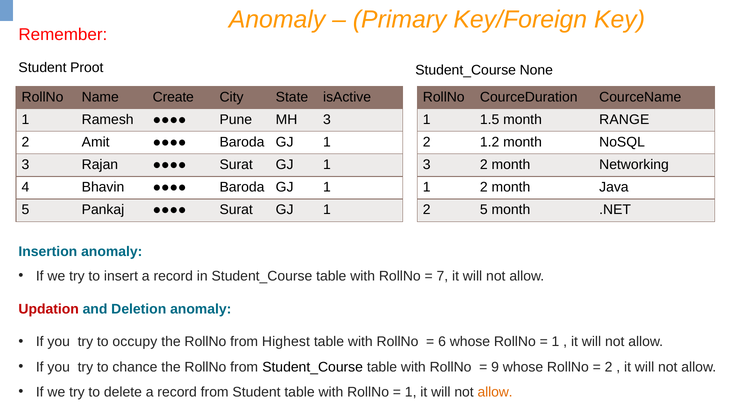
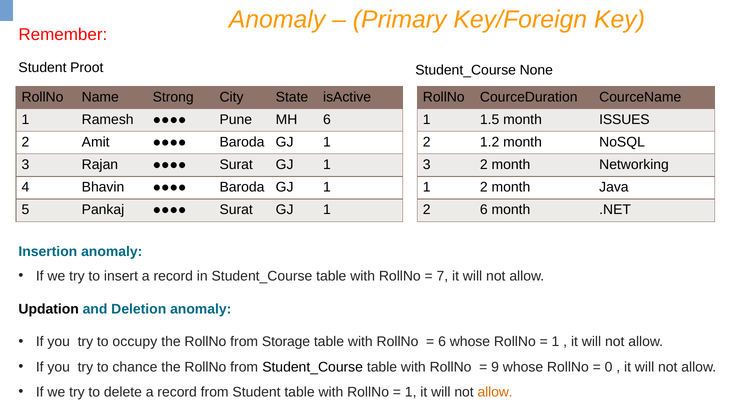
Create: Create -> Strong
MH 3: 3 -> 6
RANGE: RANGE -> ISSUES
2 5: 5 -> 6
Updation colour: red -> black
Highest: Highest -> Storage
2 at (609, 367): 2 -> 0
